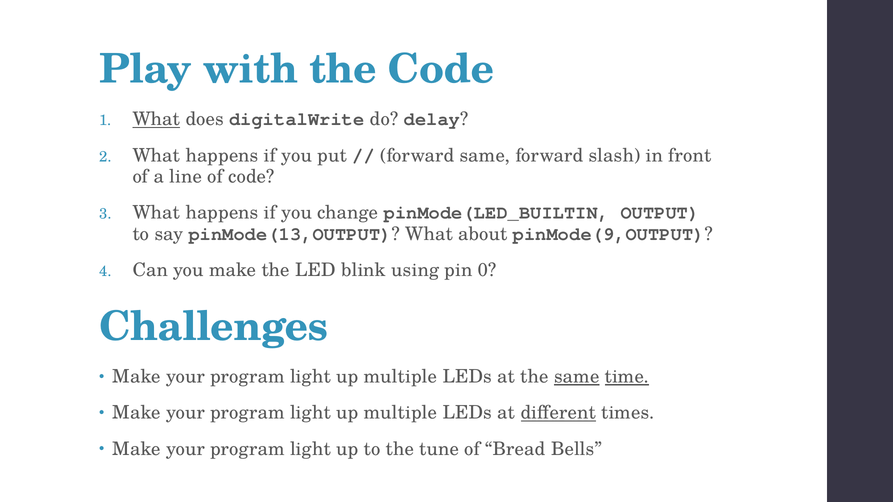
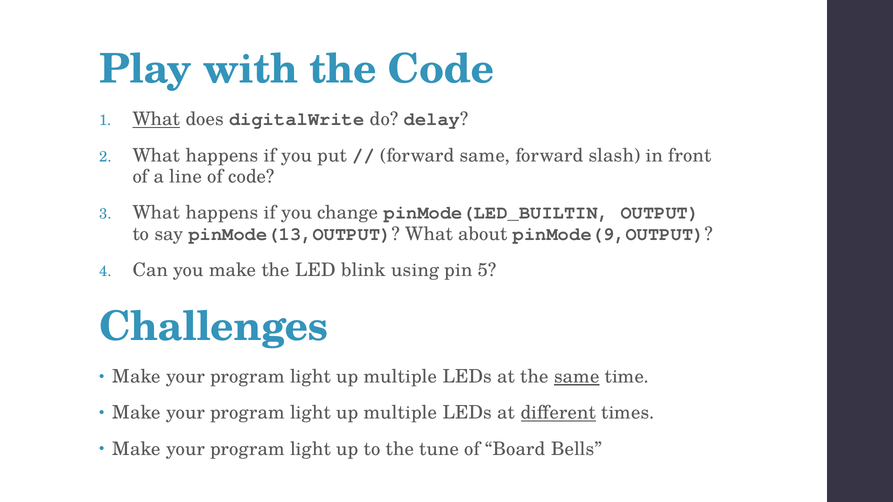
0: 0 -> 5
time underline: present -> none
Bread: Bread -> Board
